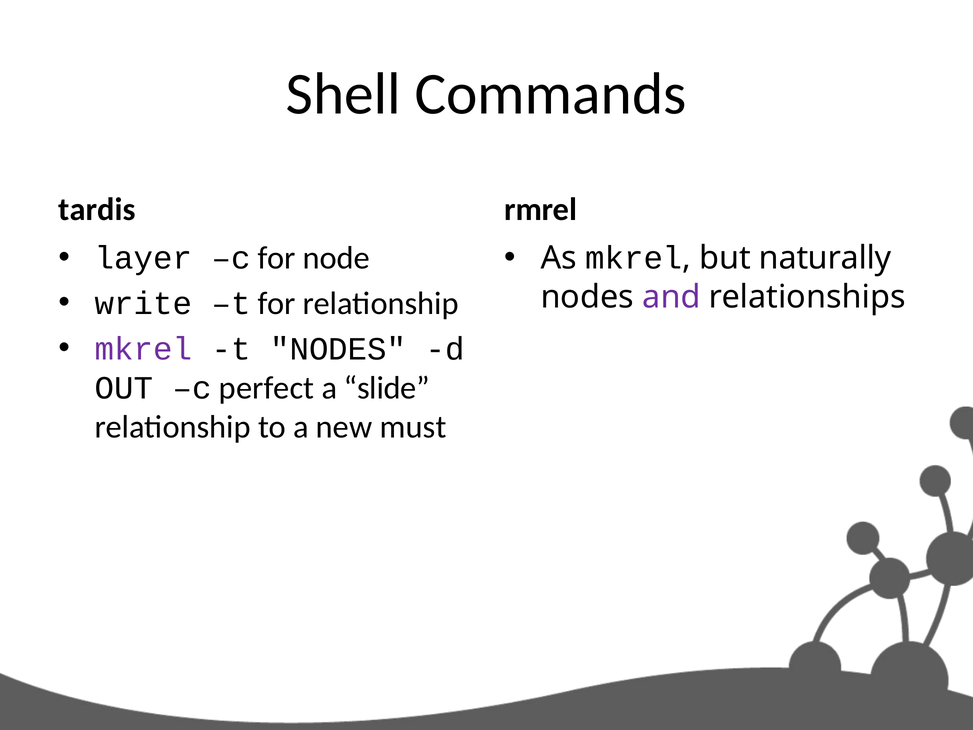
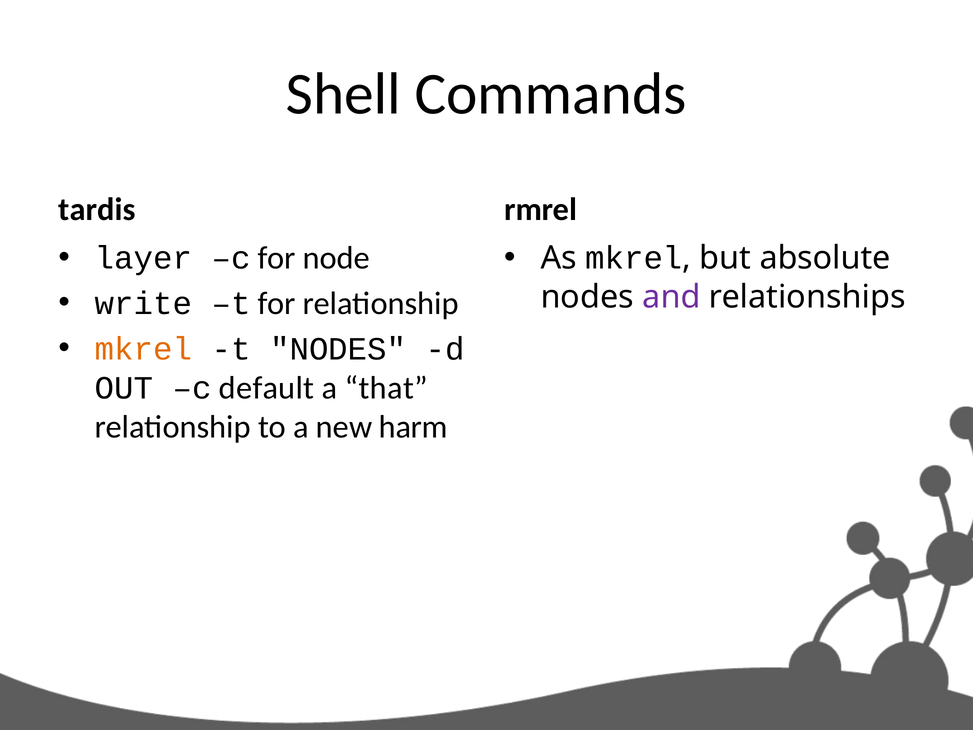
naturally: naturally -> absolute
mkrel at (144, 349) colour: purple -> orange
perfect: perfect -> default
slide: slide -> that
must: must -> harm
